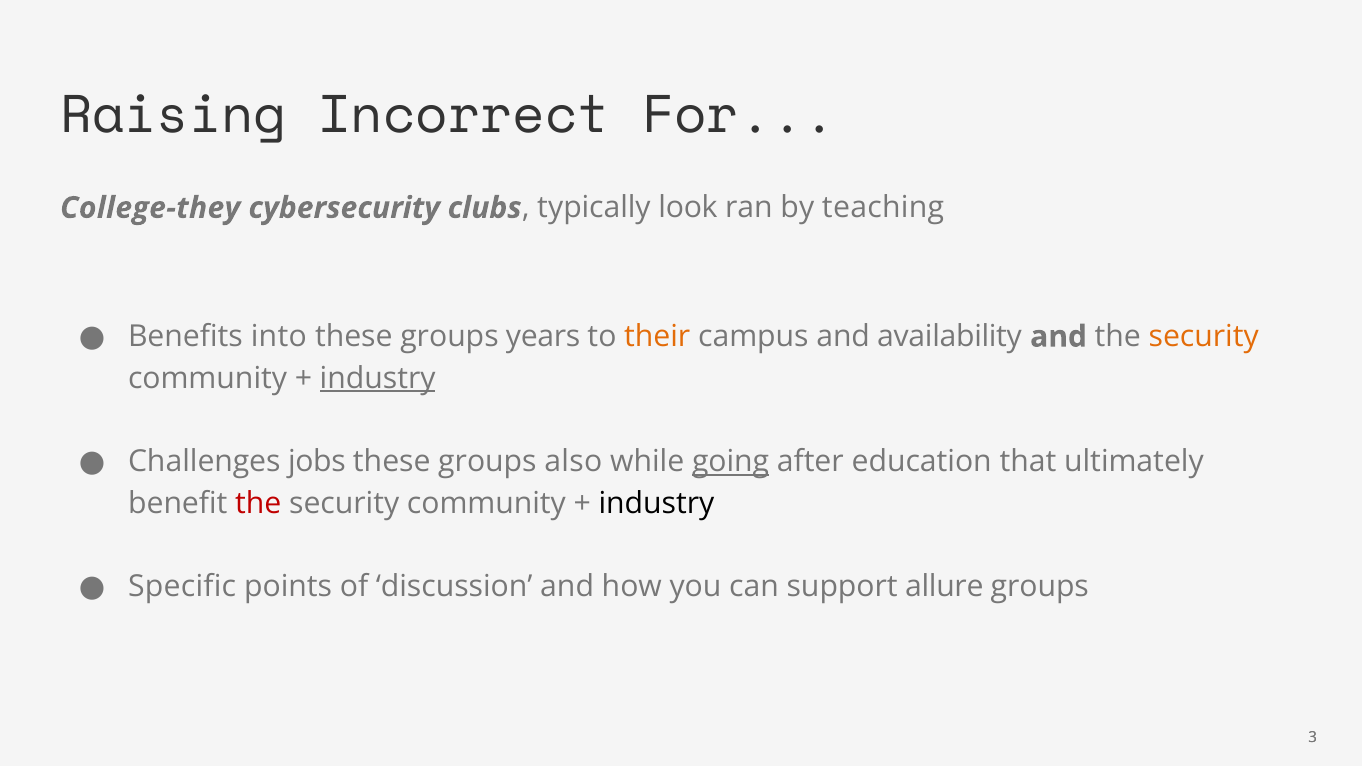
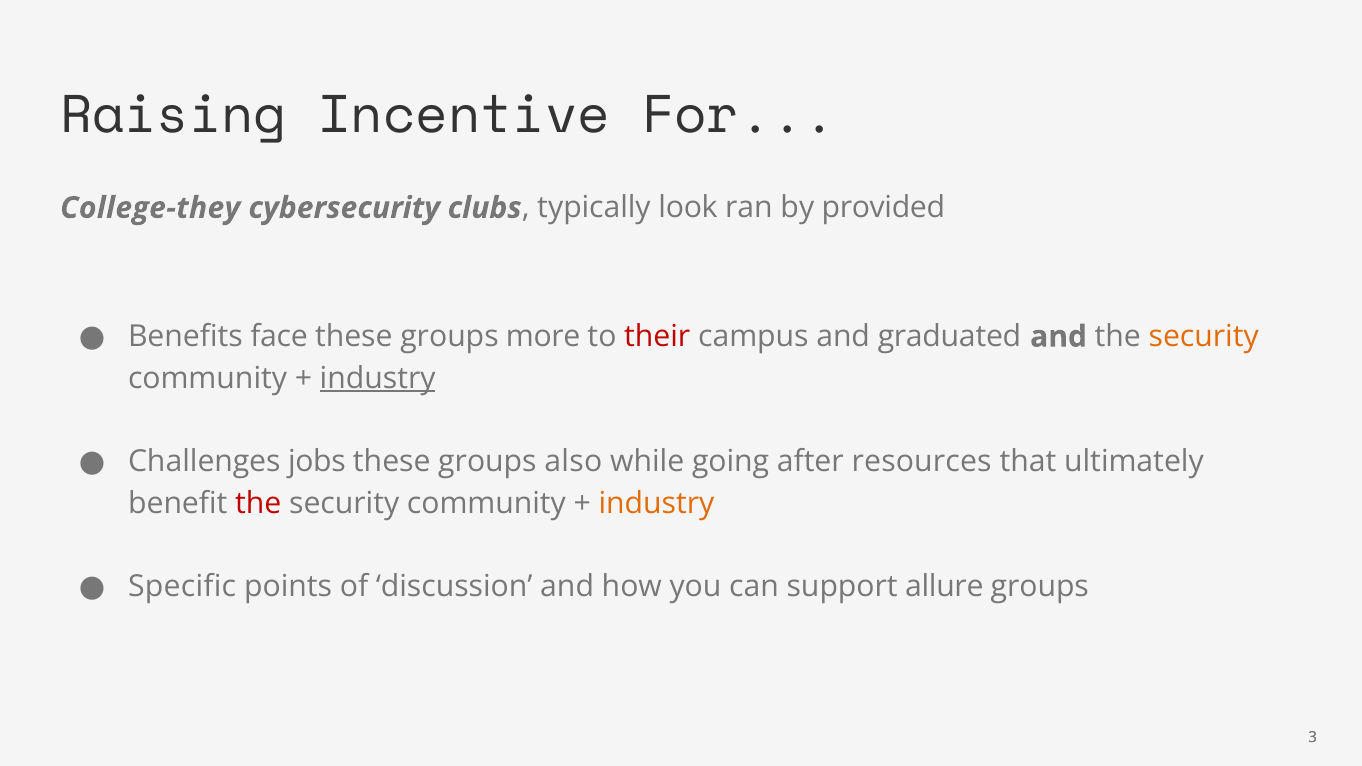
Incorrect: Incorrect -> Incentive
teaching: teaching -> provided
into: into -> face
years: years -> more
their colour: orange -> red
availability: availability -> graduated
going underline: present -> none
education: education -> resources
industry at (656, 504) colour: black -> orange
